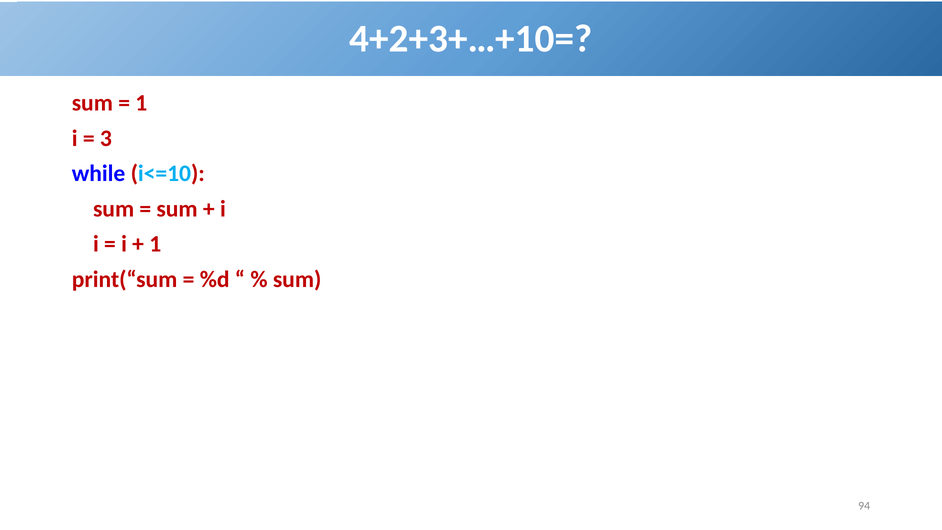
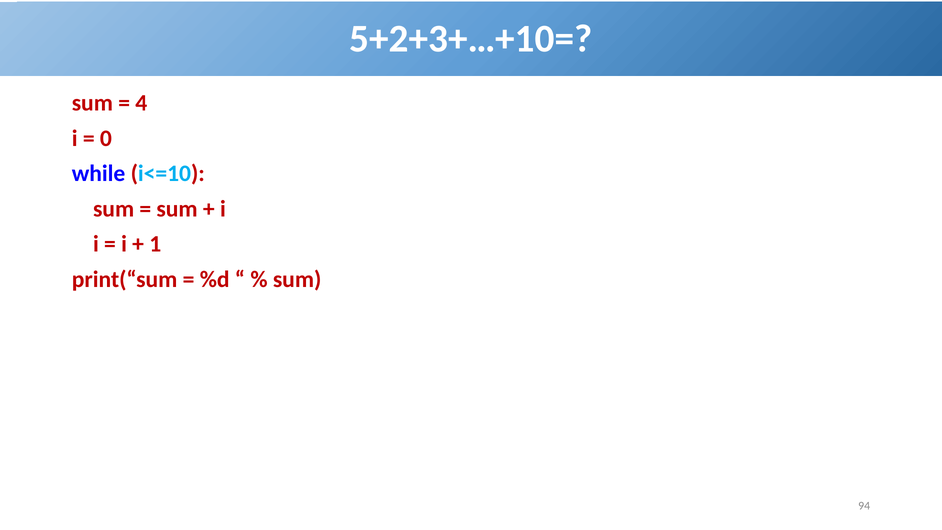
4+2+3+…+10=: 4+2+3+…+10= -> 5+2+3+…+10=
1 at (141, 103): 1 -> 4
3: 3 -> 0
